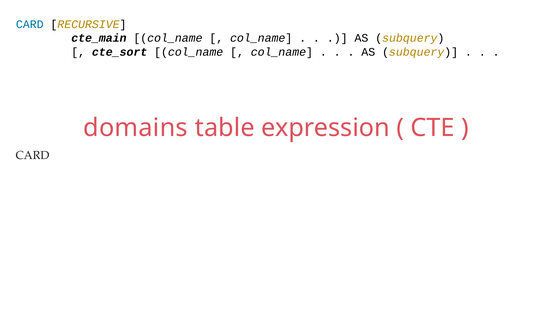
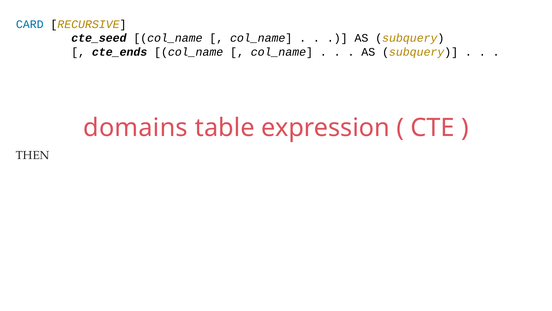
cte_main: cte_main -> cte_seed
cte_sort: cte_sort -> cte_ends
CARD at (33, 155): CARD -> THEN
